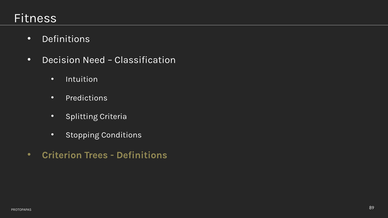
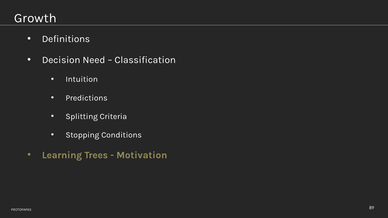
Fitness: Fitness -> Growth
Criterion: Criterion -> Learning
Definitions at (142, 155): Definitions -> Motivation
